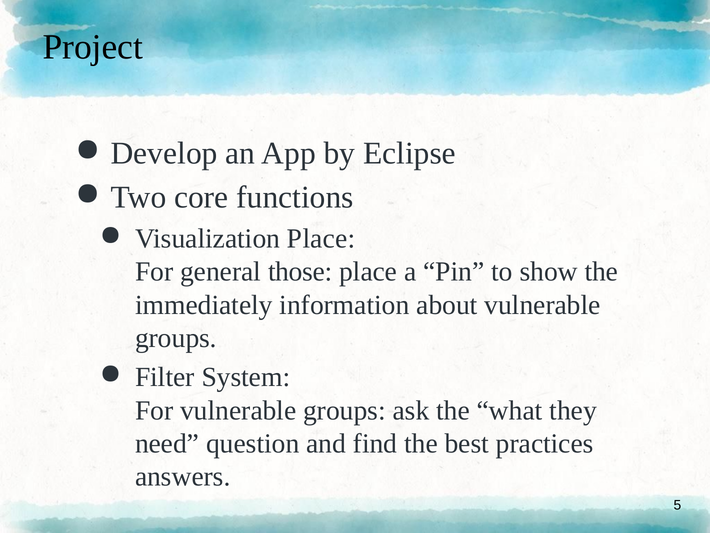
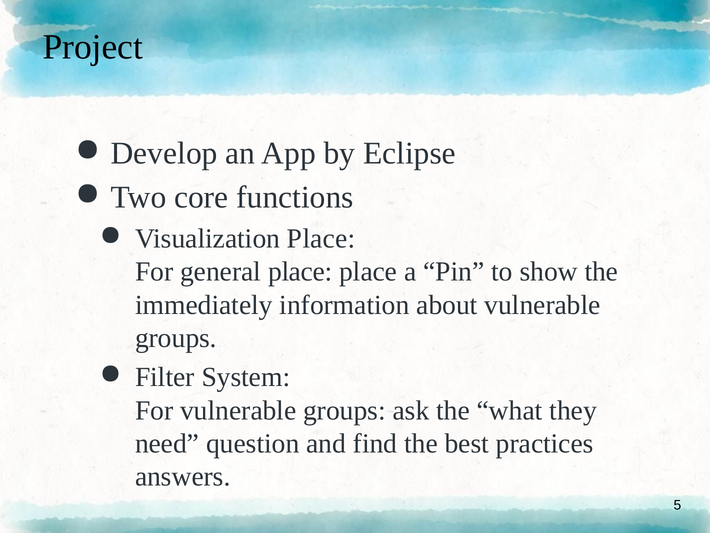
general those: those -> place
